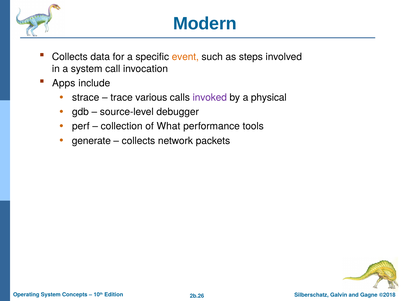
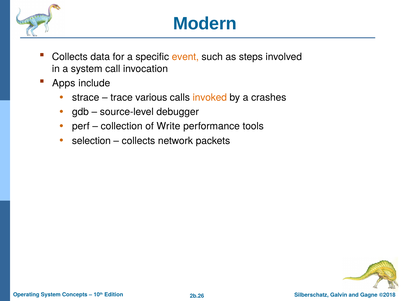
invoked colour: purple -> orange
physical: physical -> crashes
What: What -> Write
generate: generate -> selection
